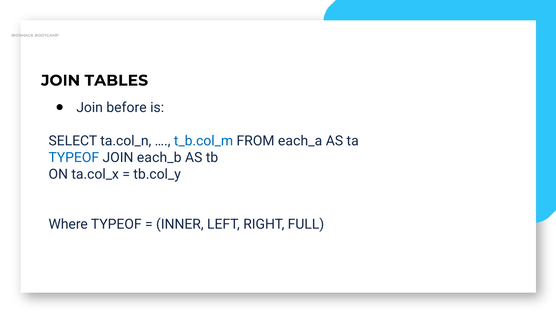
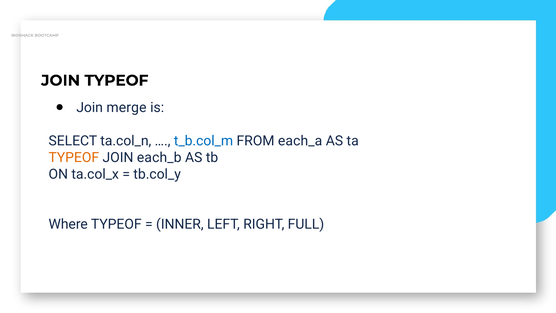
JOIN TABLES: TABLES -> TYPEOF
before: before -> merge
TYPEOF at (74, 157) colour: blue -> orange
